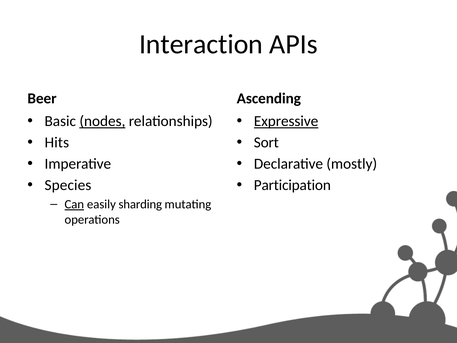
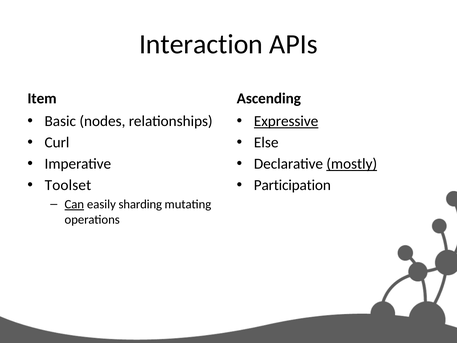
Beer: Beer -> Item
nodes underline: present -> none
Hits: Hits -> Curl
Sort: Sort -> Else
mostly underline: none -> present
Species: Species -> Toolset
